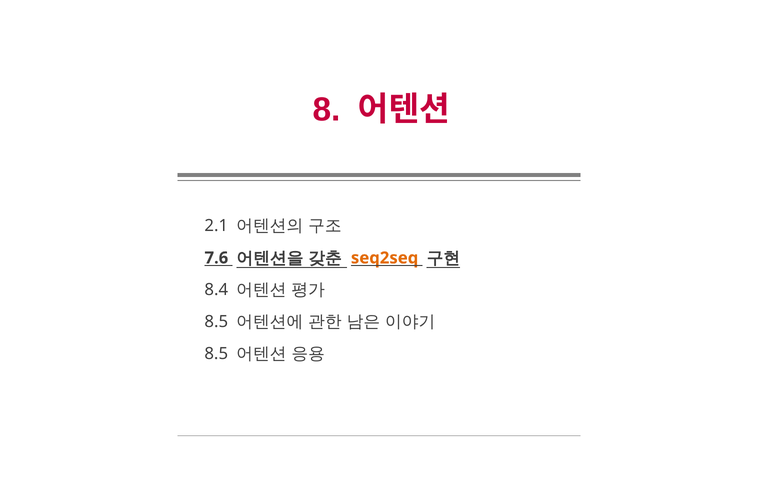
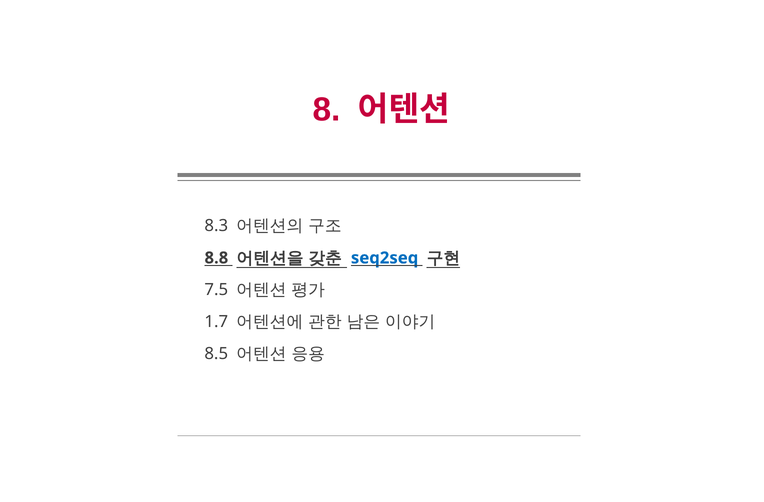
2.1: 2.1 -> 8.3
7.6: 7.6 -> 8.8
seq2seq colour: orange -> blue
8.4: 8.4 -> 7.5
8.5 at (216, 322): 8.5 -> 1.7
